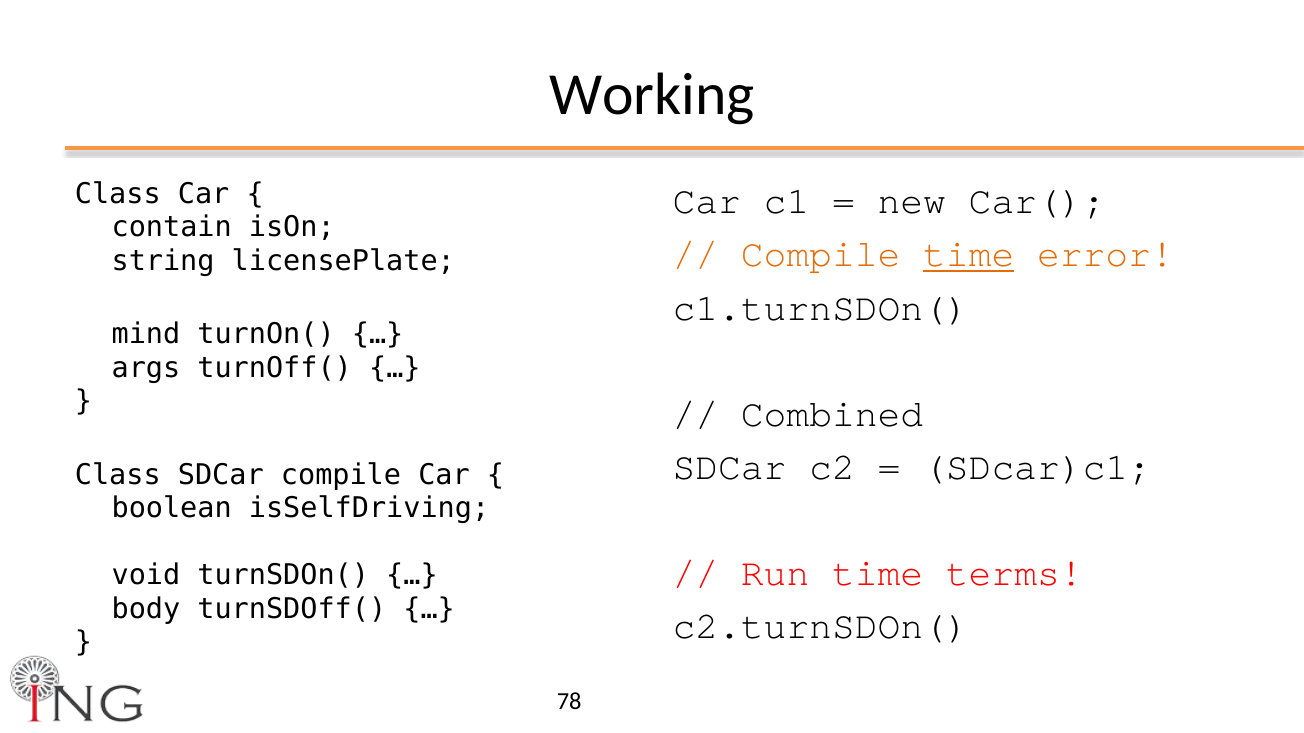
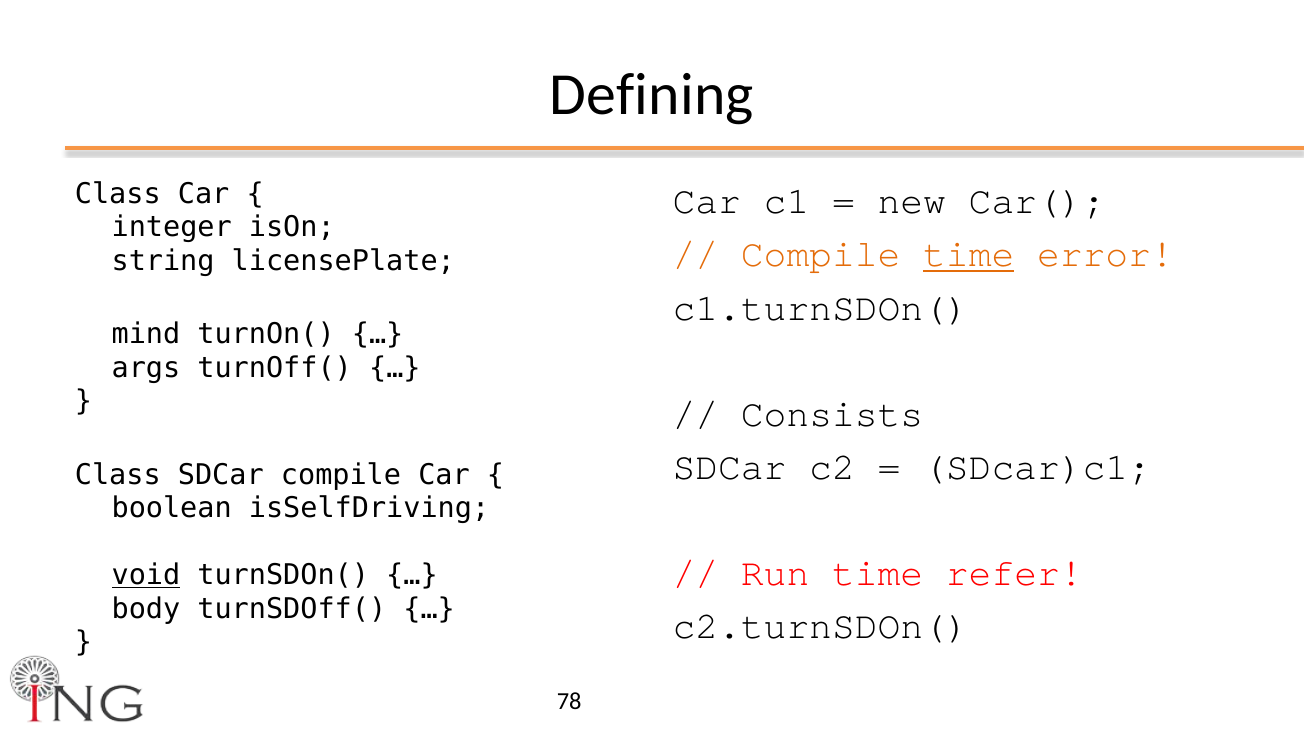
Working: Working -> Defining
contain: contain -> integer
Combined: Combined -> Consists
terms: terms -> refer
void underline: none -> present
